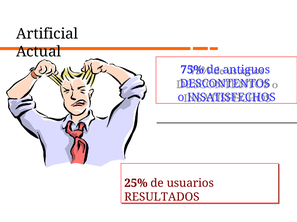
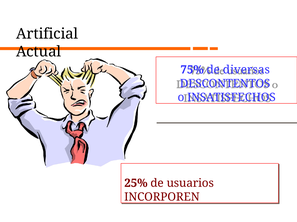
antiguos: antiguos -> diversas
RESULTADOS: RESULTADOS -> INCORPOREN
